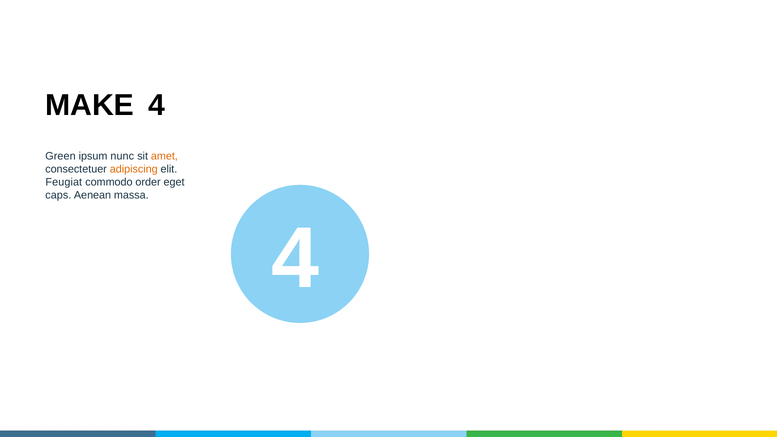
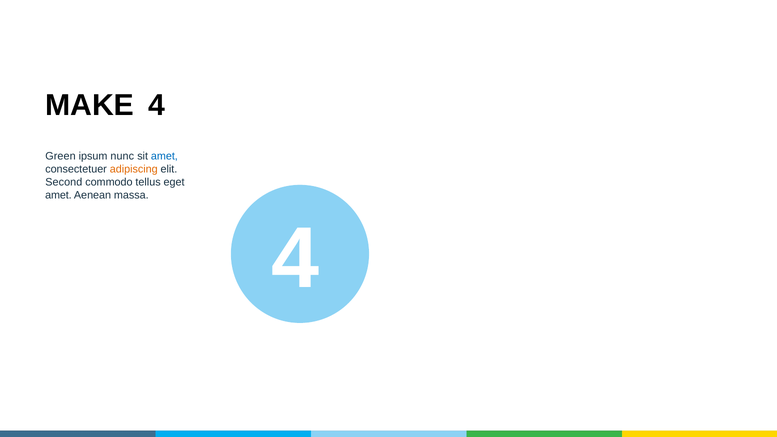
amet at (164, 156) colour: orange -> blue
Feugiat: Feugiat -> Second
order: order -> tellus
caps at (58, 195): caps -> amet
